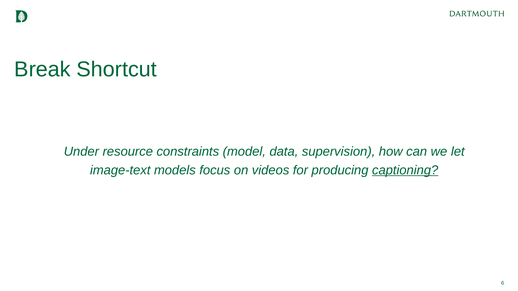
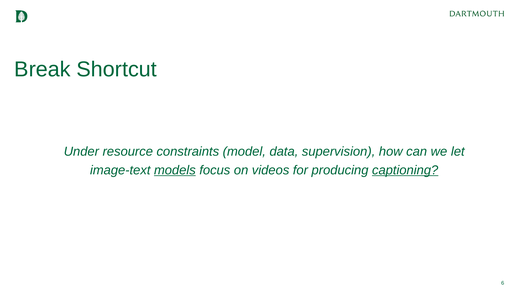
models underline: none -> present
